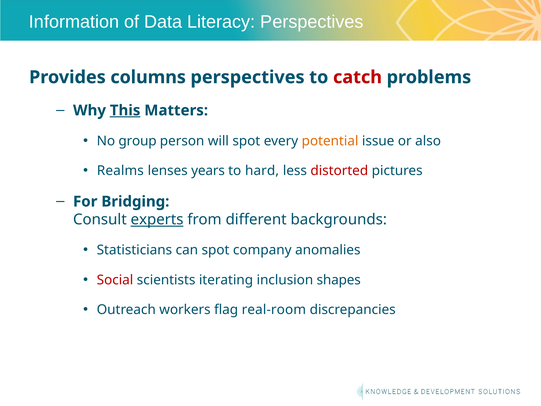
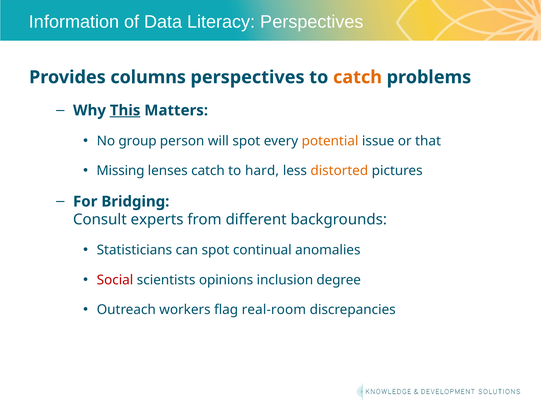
catch at (358, 77) colour: red -> orange
also: also -> that
Realms: Realms -> Missing
lenses years: years -> catch
distorted colour: red -> orange
experts underline: present -> none
company: company -> continual
iterating: iterating -> opinions
shapes: shapes -> degree
